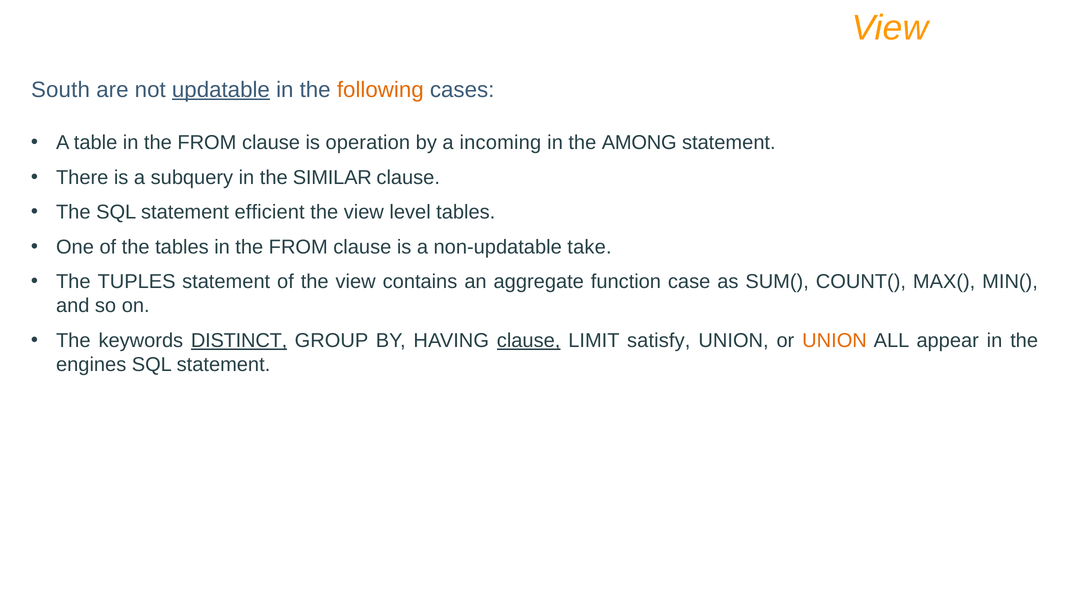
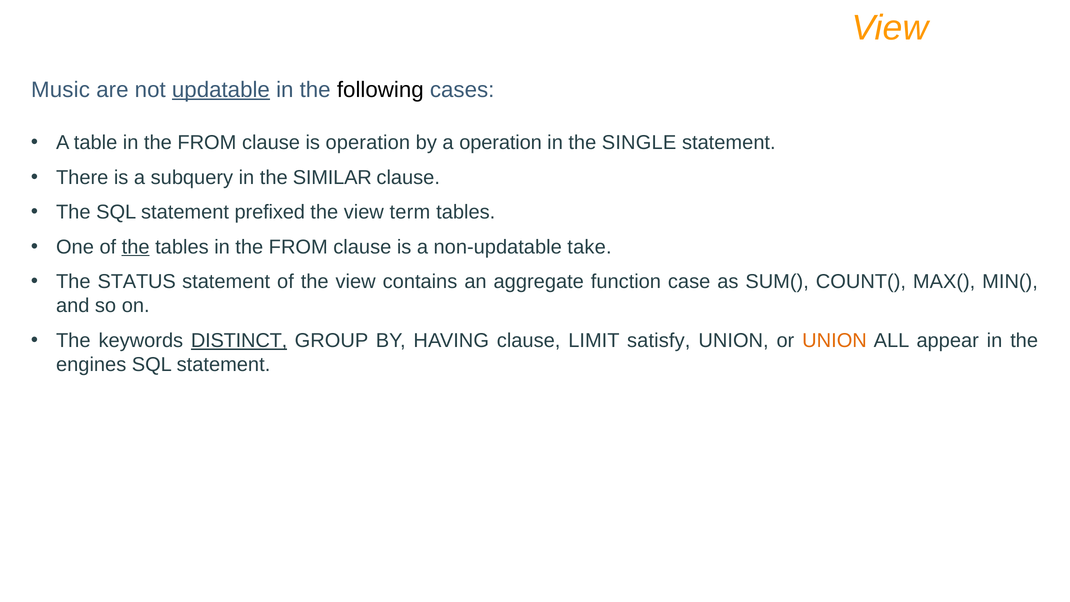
South: South -> Music
following colour: orange -> black
a incoming: incoming -> operation
AMONG: AMONG -> SINGLE
efficient: efficient -> prefixed
level: level -> term
the at (136, 247) underline: none -> present
TUPLES: TUPLES -> STATUS
clause at (529, 341) underline: present -> none
